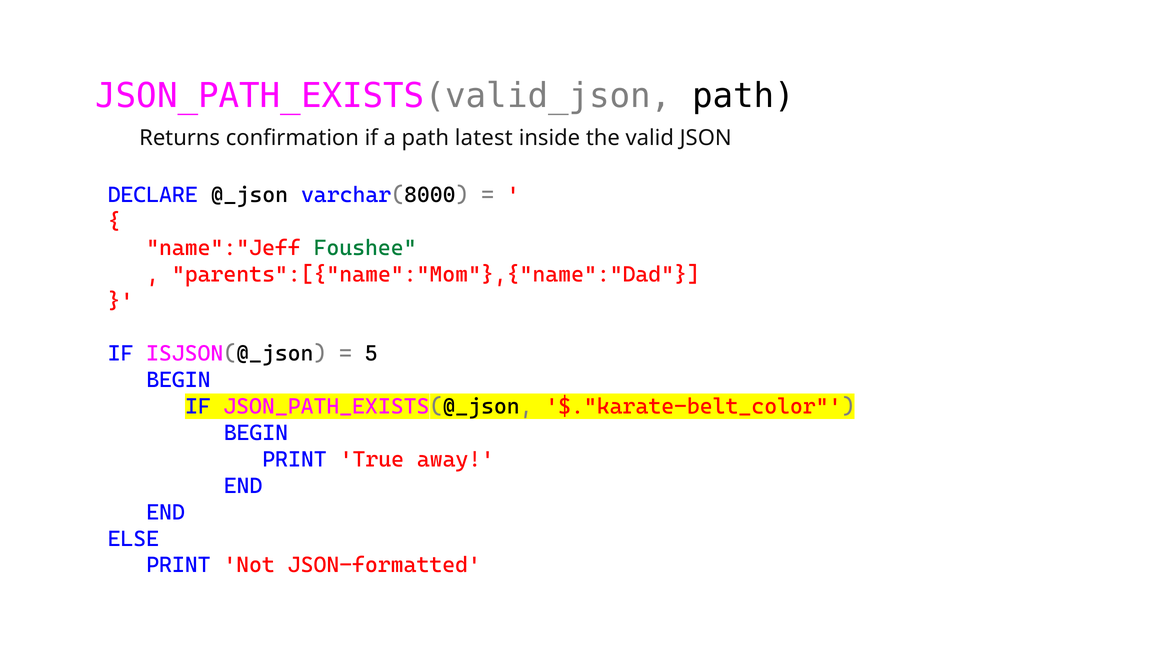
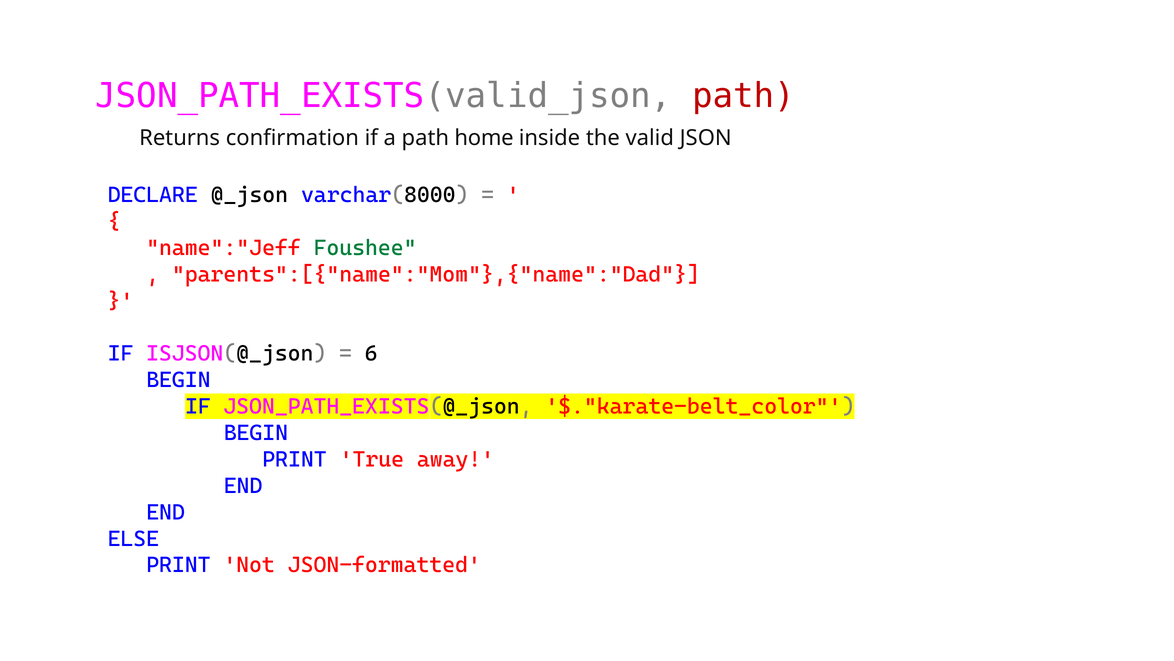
path at (744, 96) colour: black -> red
latest: latest -> home
5: 5 -> 6
